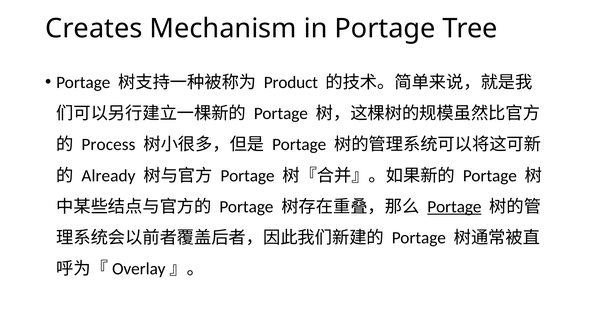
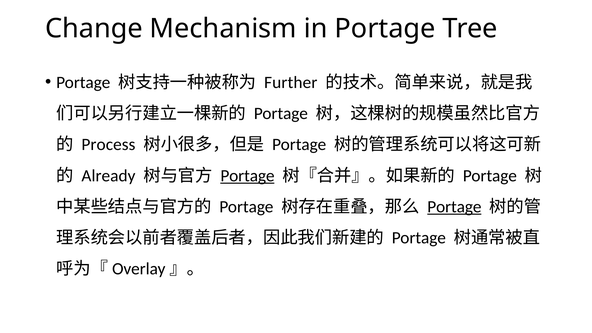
Creates: Creates -> Change
Product: Product -> Further
Portage at (248, 176) underline: none -> present
